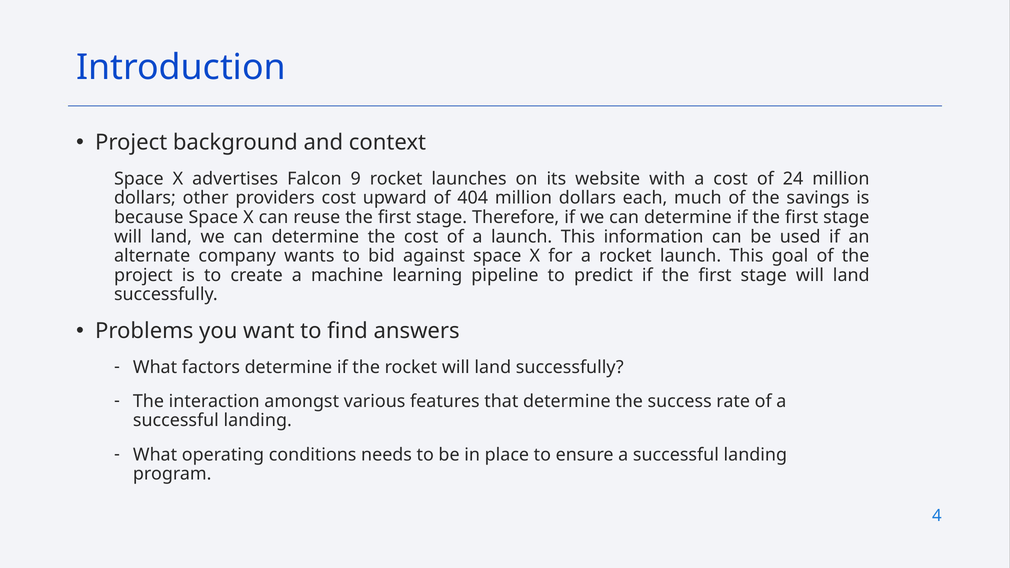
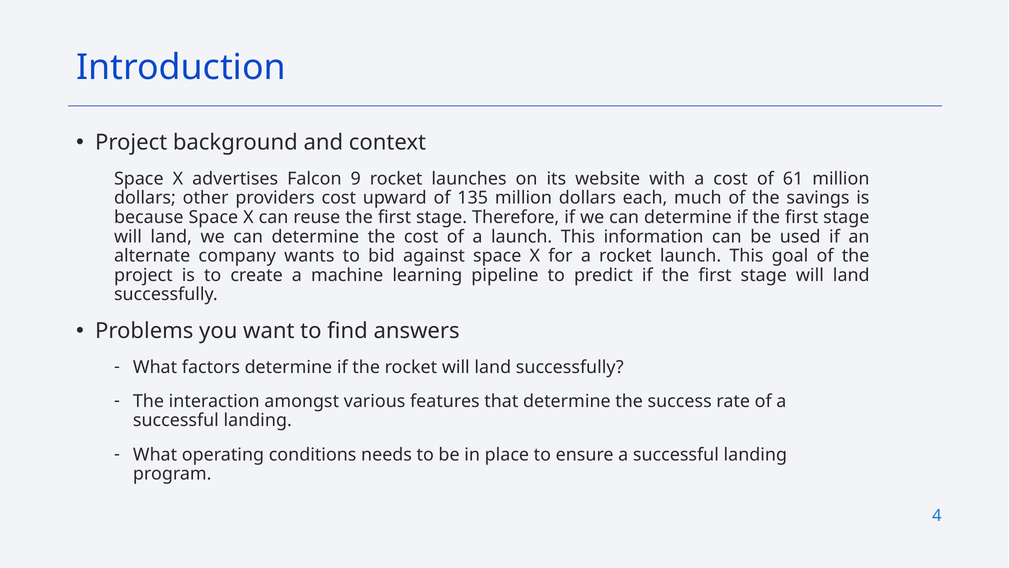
24: 24 -> 61
404: 404 -> 135
